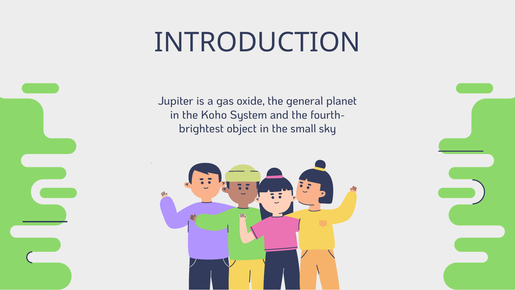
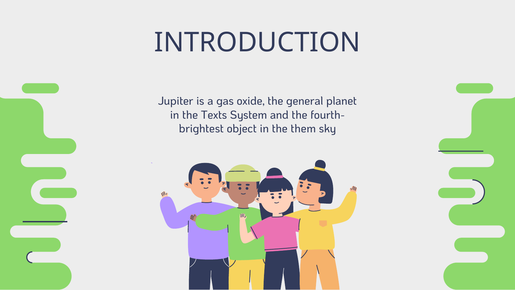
Koho: Koho -> Texts
small: small -> them
